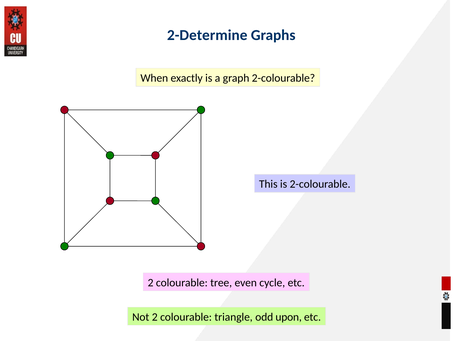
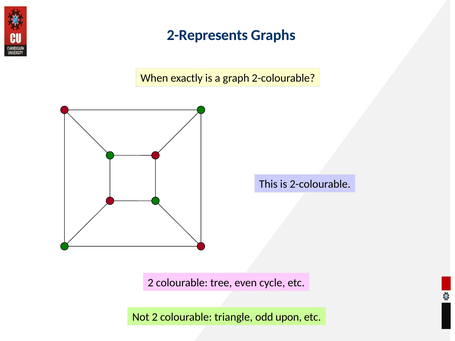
2-Determine: 2-Determine -> 2-Represents
